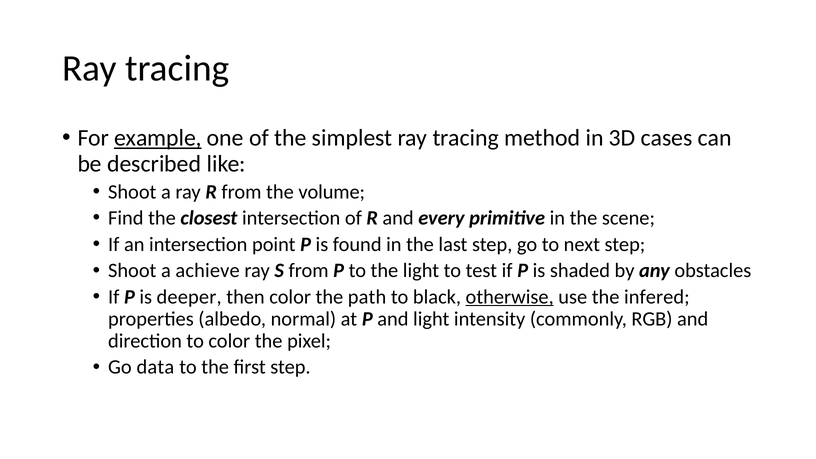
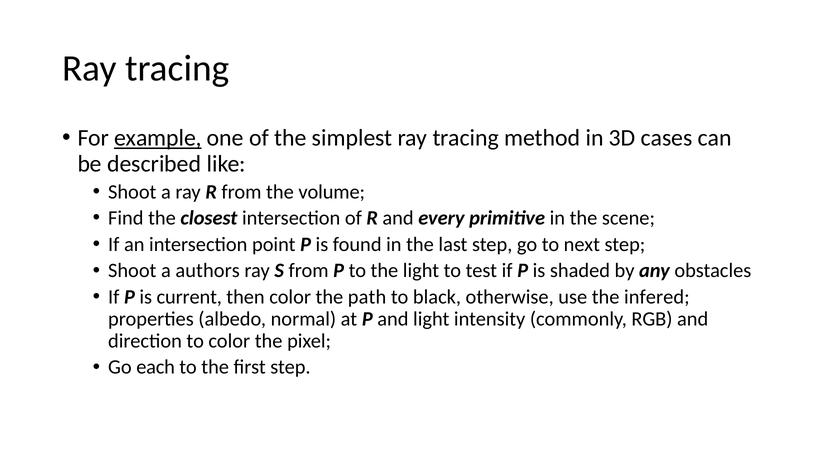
achieve: achieve -> authors
deeper: deeper -> current
otherwise underline: present -> none
data: data -> each
